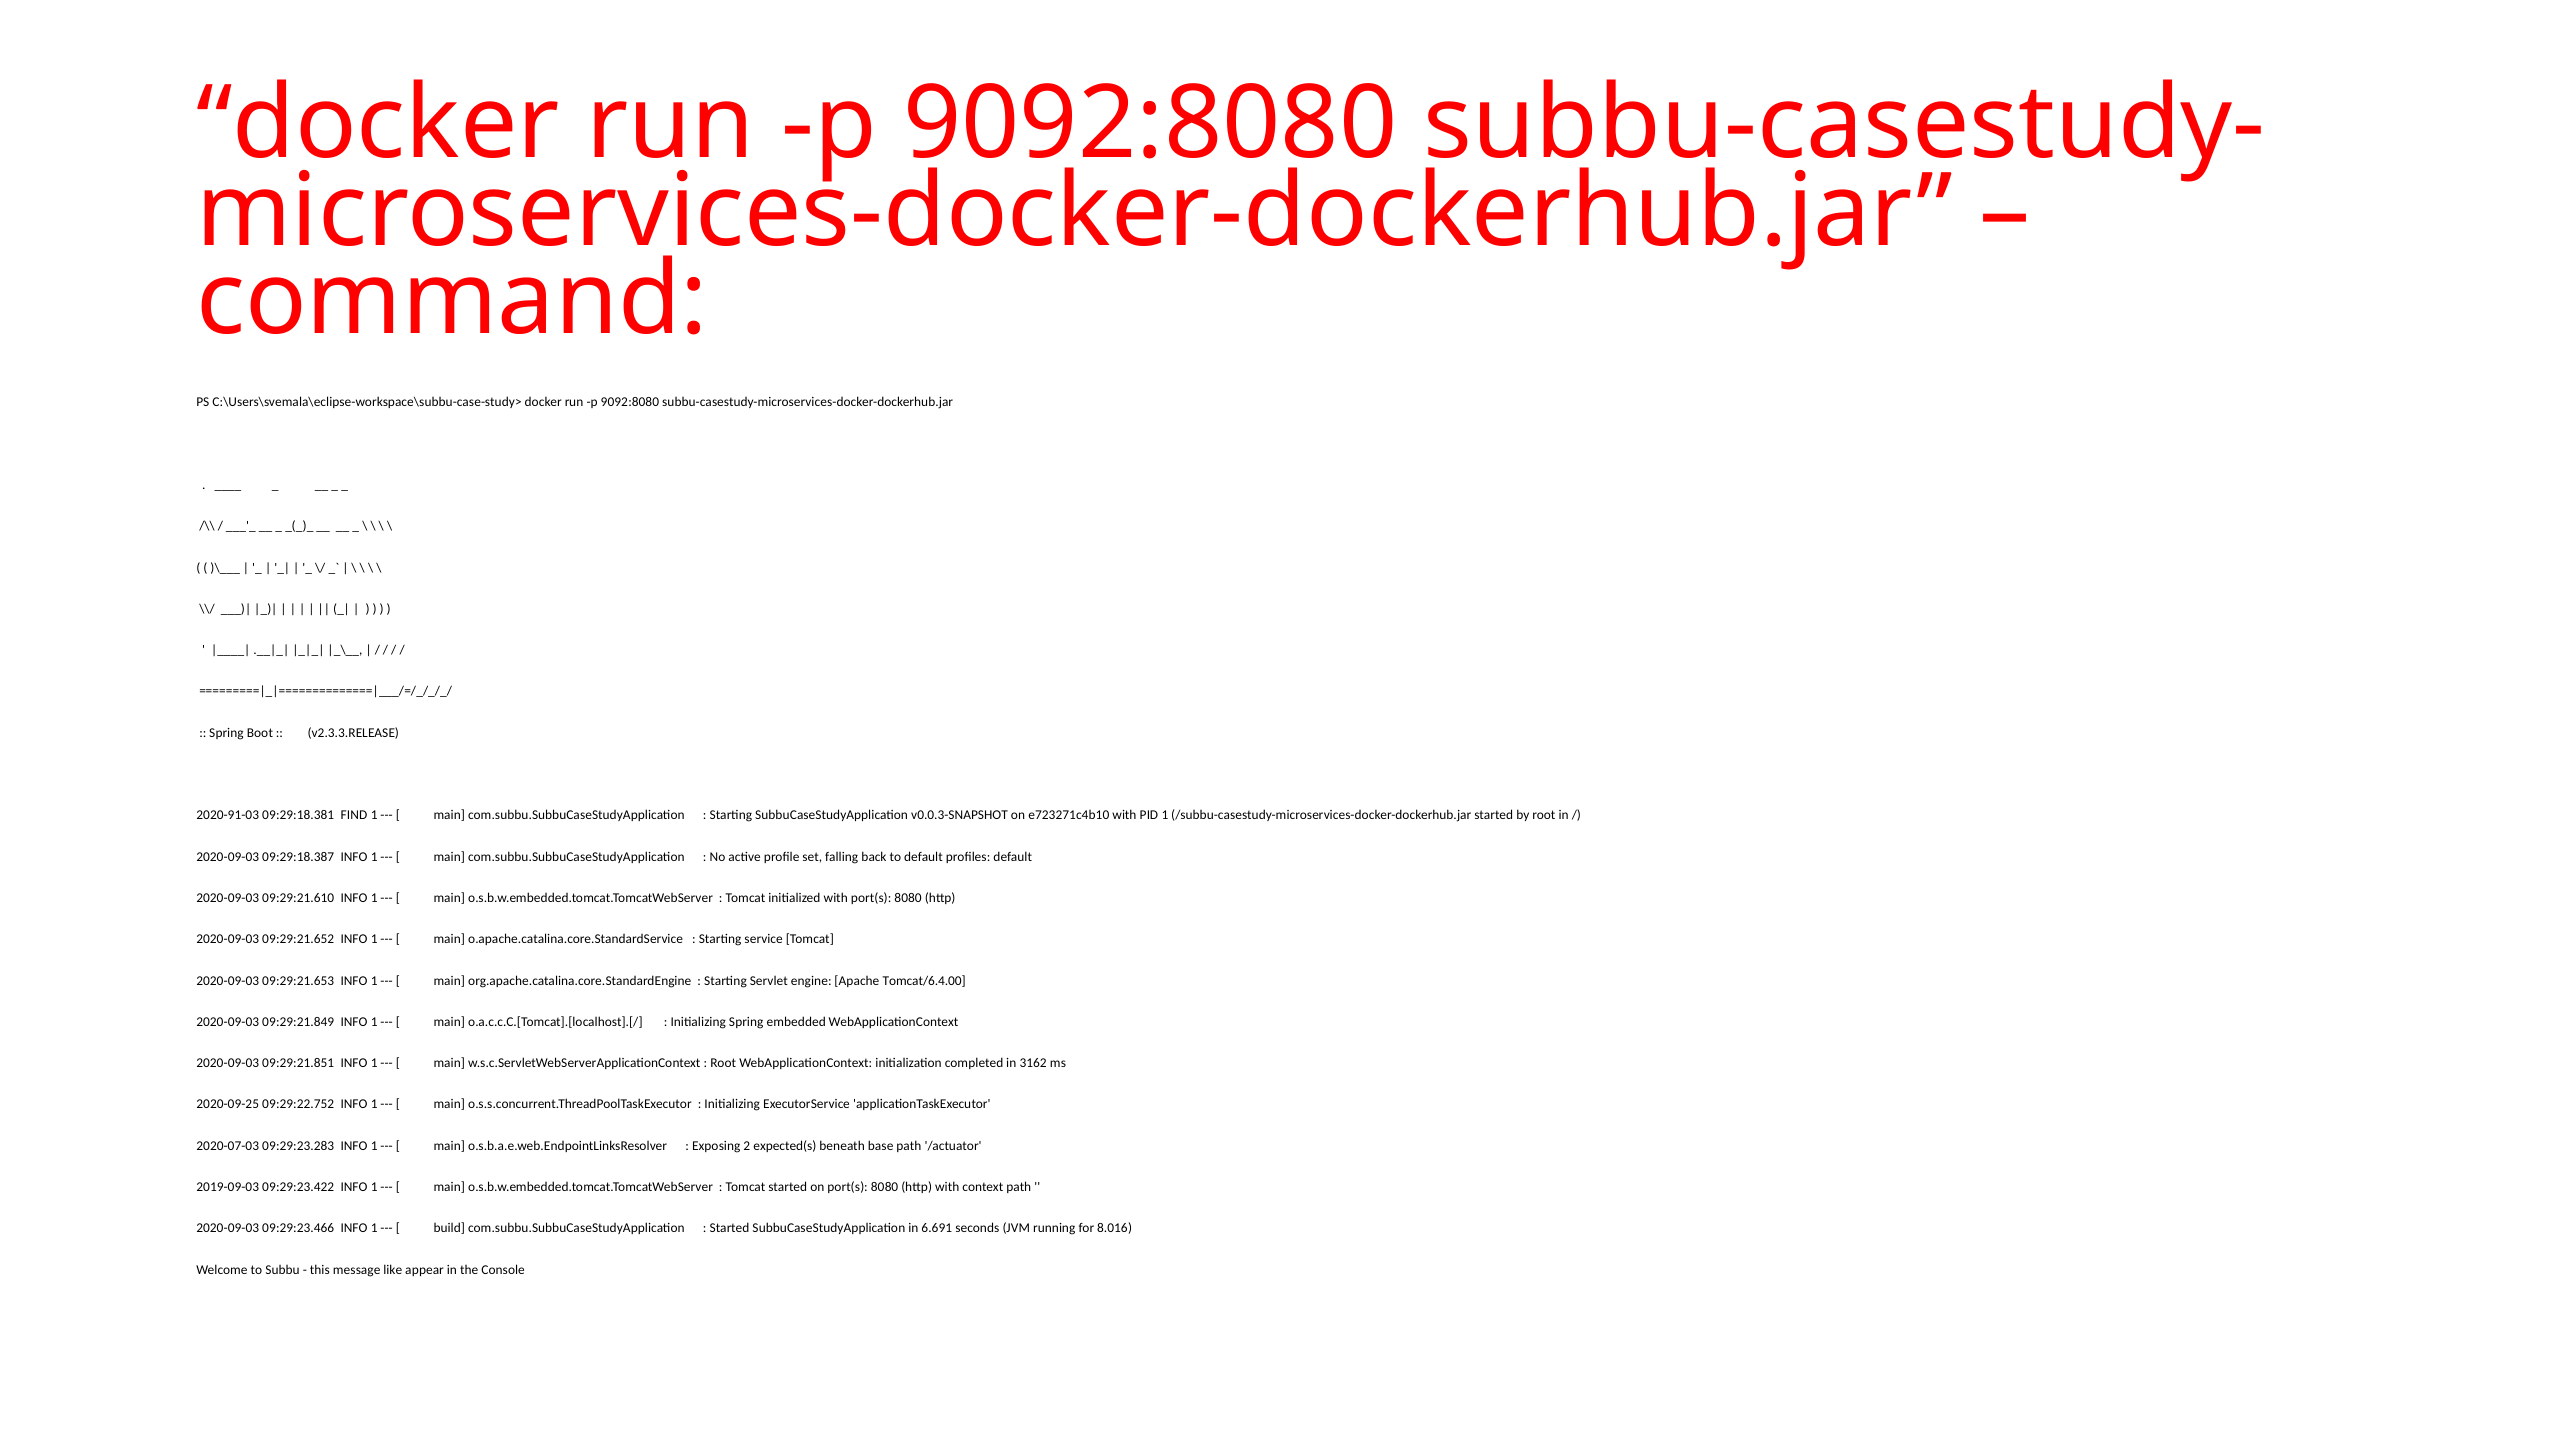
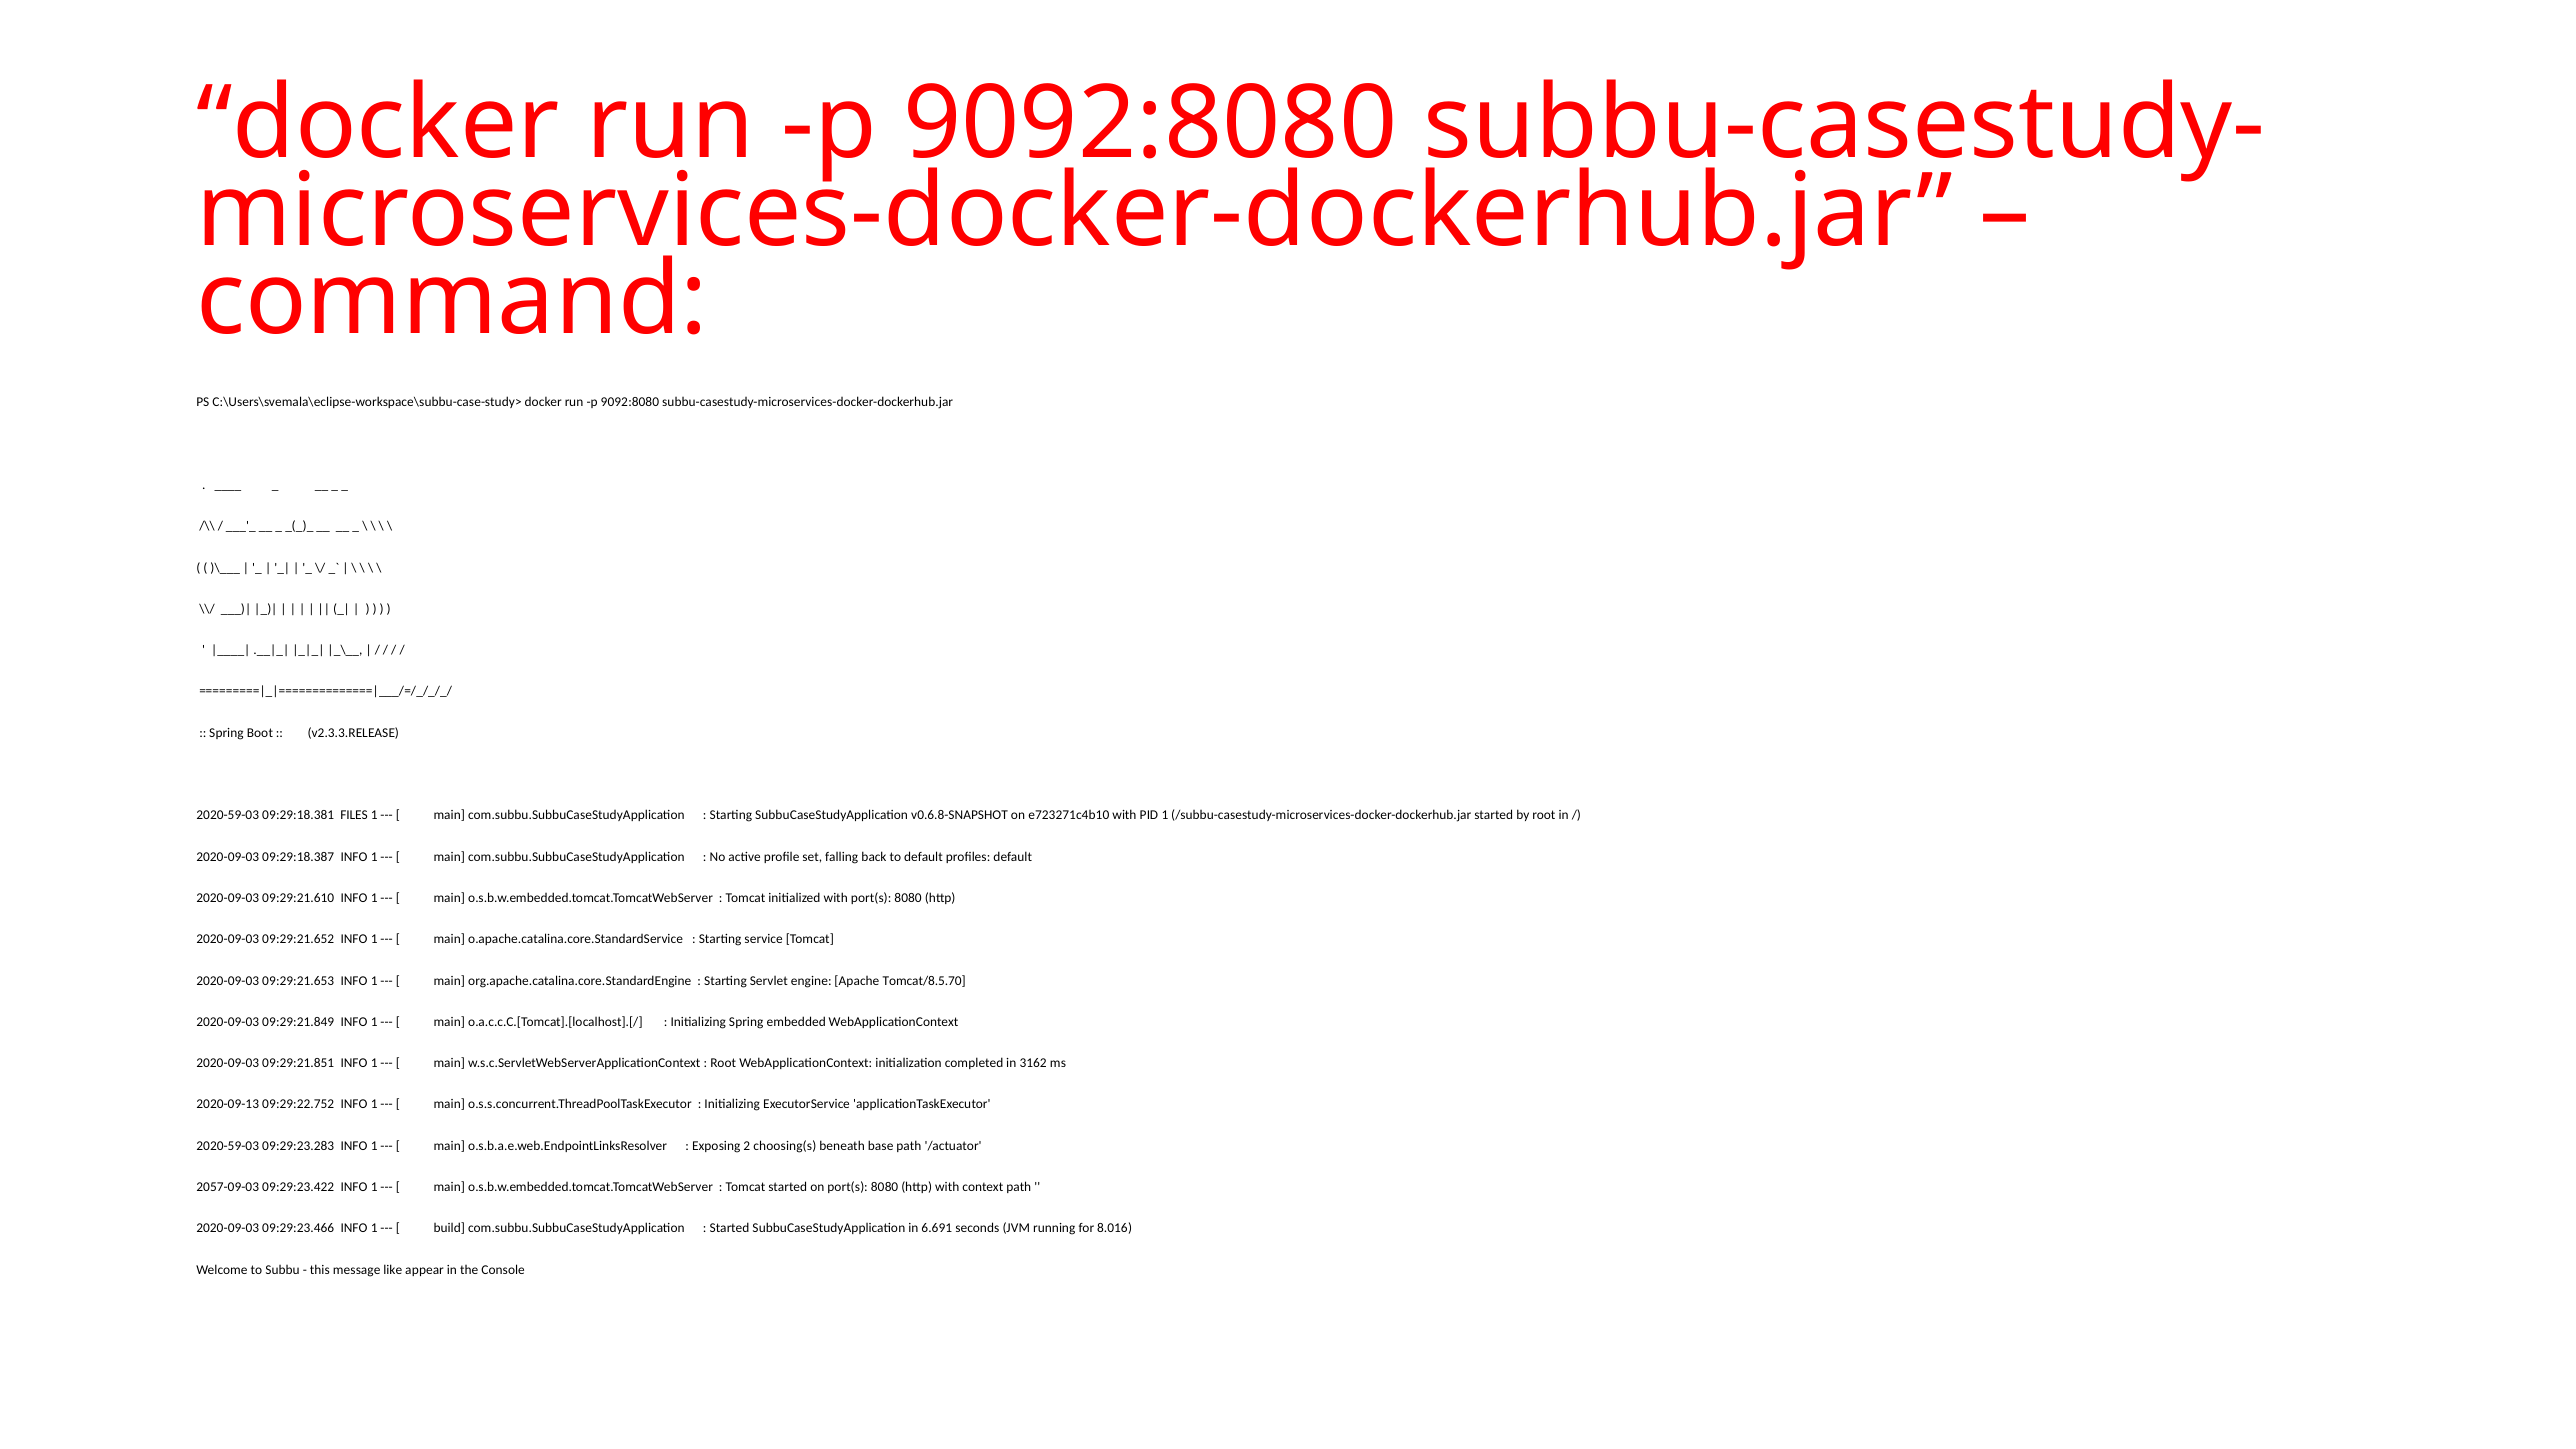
2020-91-03 at (228, 815): 2020-91-03 -> 2020-59-03
FIND: FIND -> FILES
v0.0.3-SNAPSHOT: v0.0.3-SNAPSHOT -> v0.6.8-SNAPSHOT
Tomcat/6.4.00: Tomcat/6.4.00 -> Tomcat/8.5.70
2020-09-25: 2020-09-25 -> 2020-09-13
2020-07-03 at (228, 1146): 2020-07-03 -> 2020-59-03
expected(s: expected(s -> choosing(s
2019-09-03: 2019-09-03 -> 2057-09-03
